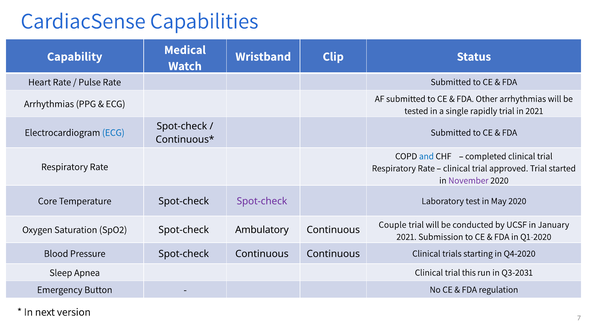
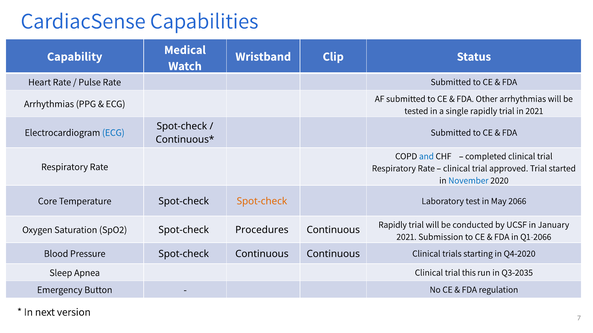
November colour: purple -> blue
Spot-check at (262, 202) colour: purple -> orange
May 2020: 2020 -> 2066
Couple at (393, 225): Couple -> Rapidly
Ambulatory: Ambulatory -> Procedures
Q1-2020: Q1-2020 -> Q1-2066
Q3-2031: Q3-2031 -> Q3-2035
